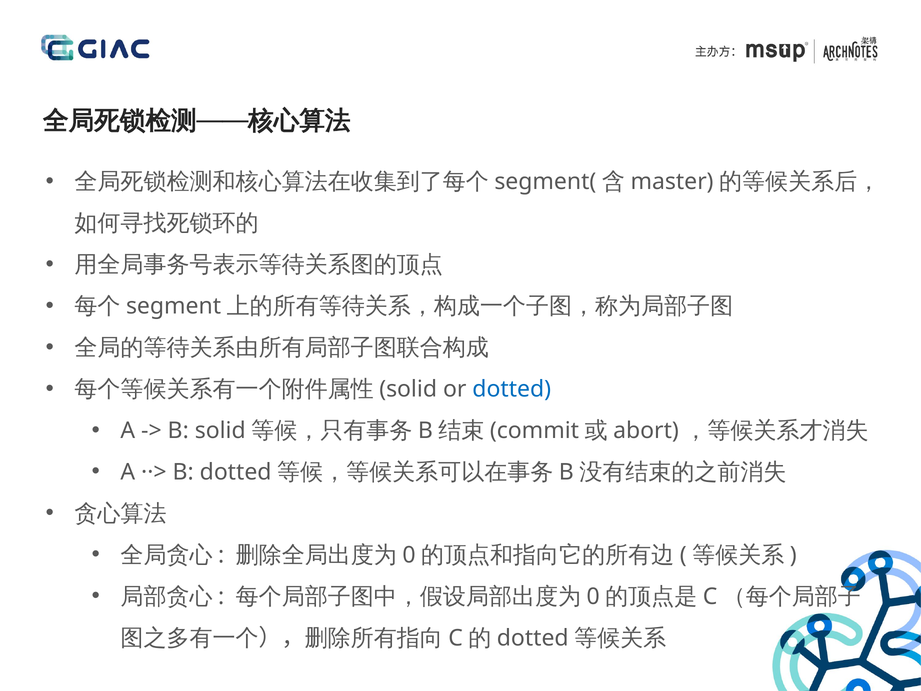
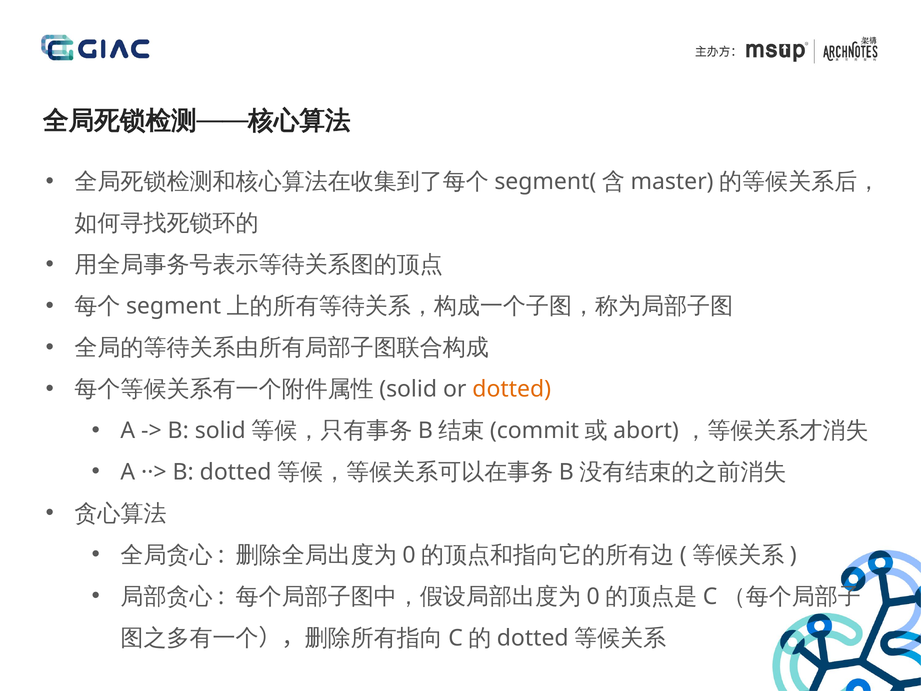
dotted colour: blue -> orange
